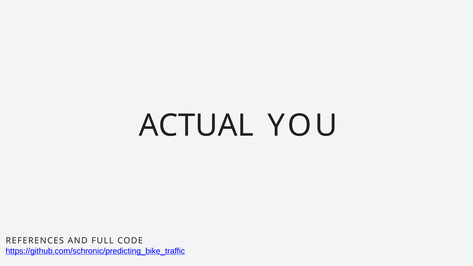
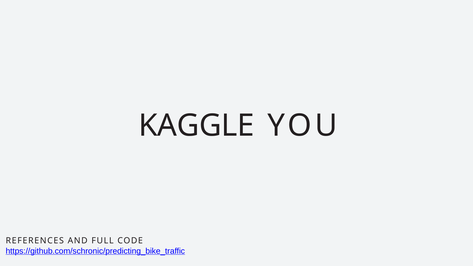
ACTUAL: ACTUAL -> KAGGLE
